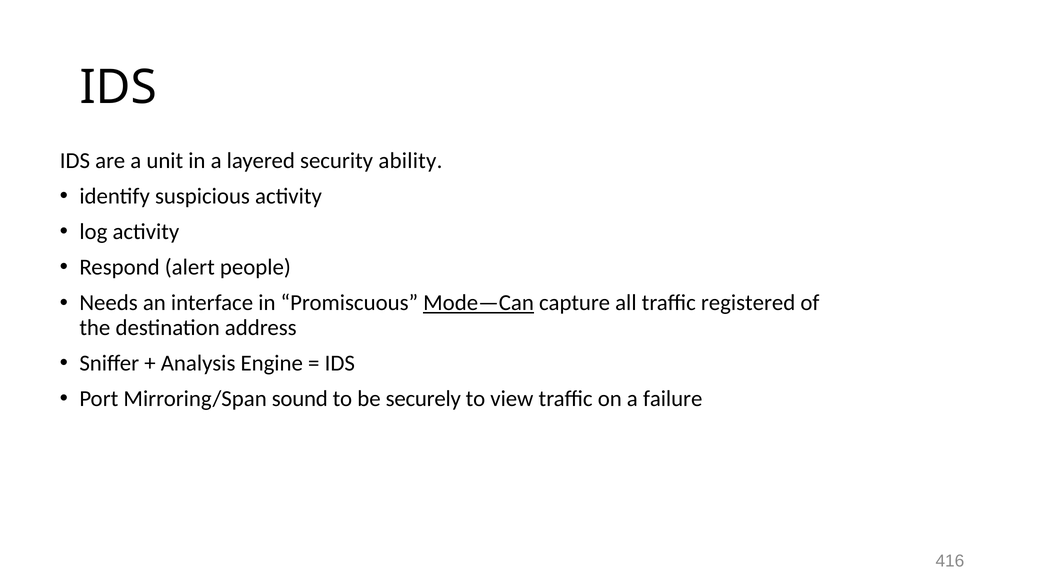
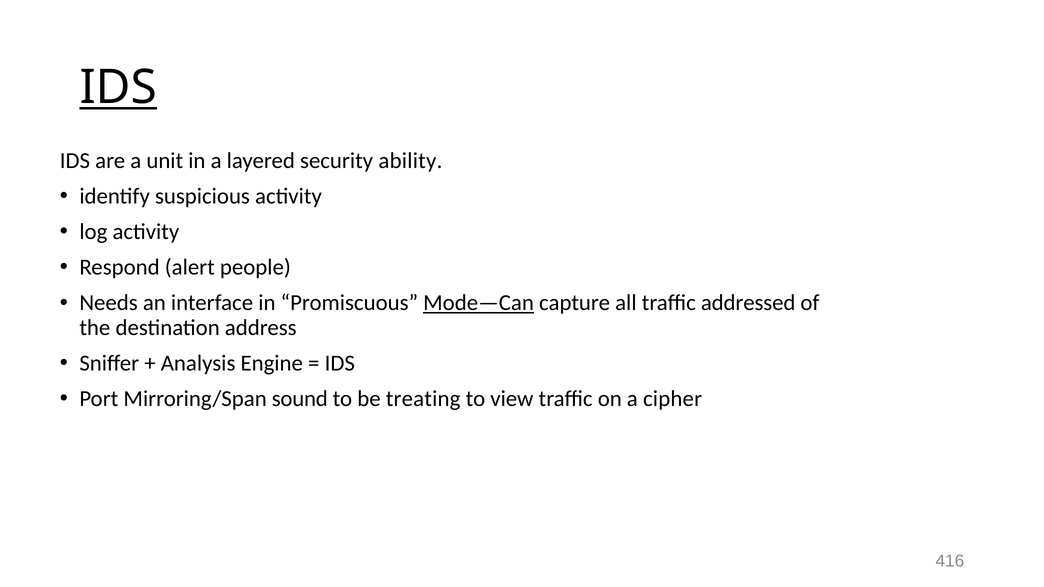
IDS at (118, 88) underline: none -> present
registered: registered -> addressed
securely: securely -> treating
failure: failure -> cipher
